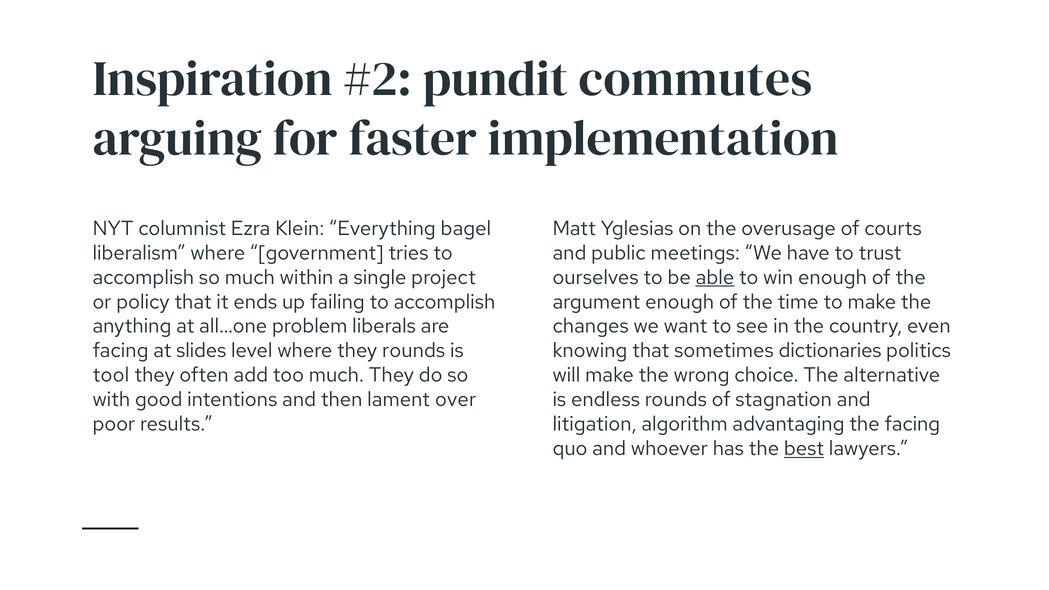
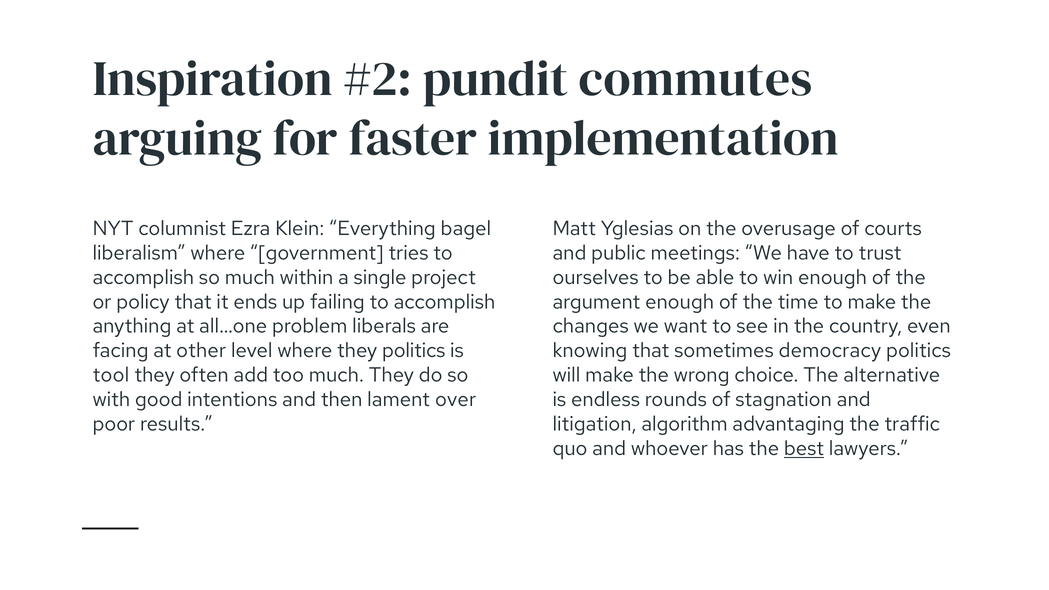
able underline: present -> none
slides: slides -> other
they rounds: rounds -> politics
dictionaries: dictionaries -> democracy
the facing: facing -> traffic
